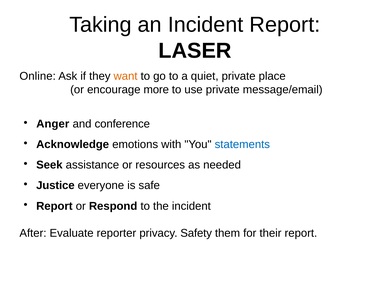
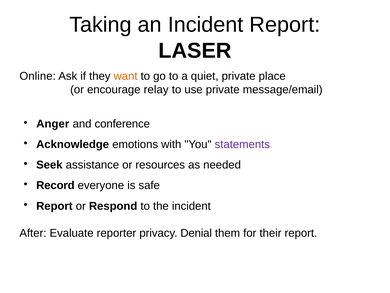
more: more -> relay
statements colour: blue -> purple
Justice: Justice -> Record
Safety: Safety -> Denial
